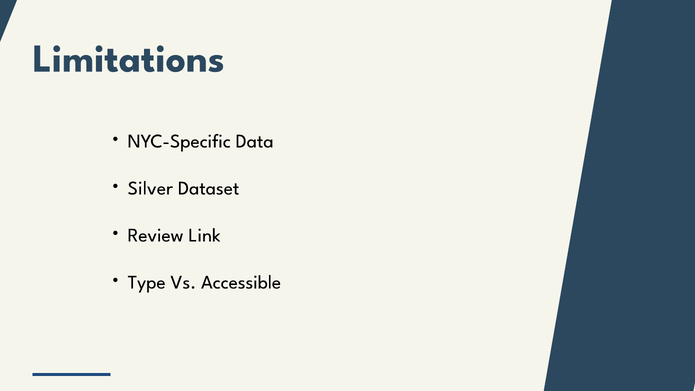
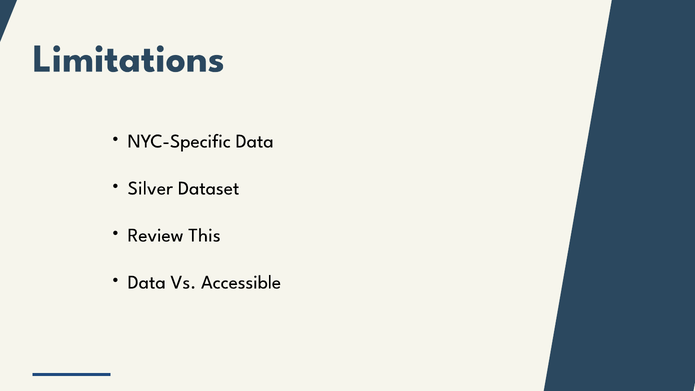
Link: Link -> This
Type at (147, 282): Type -> Data
